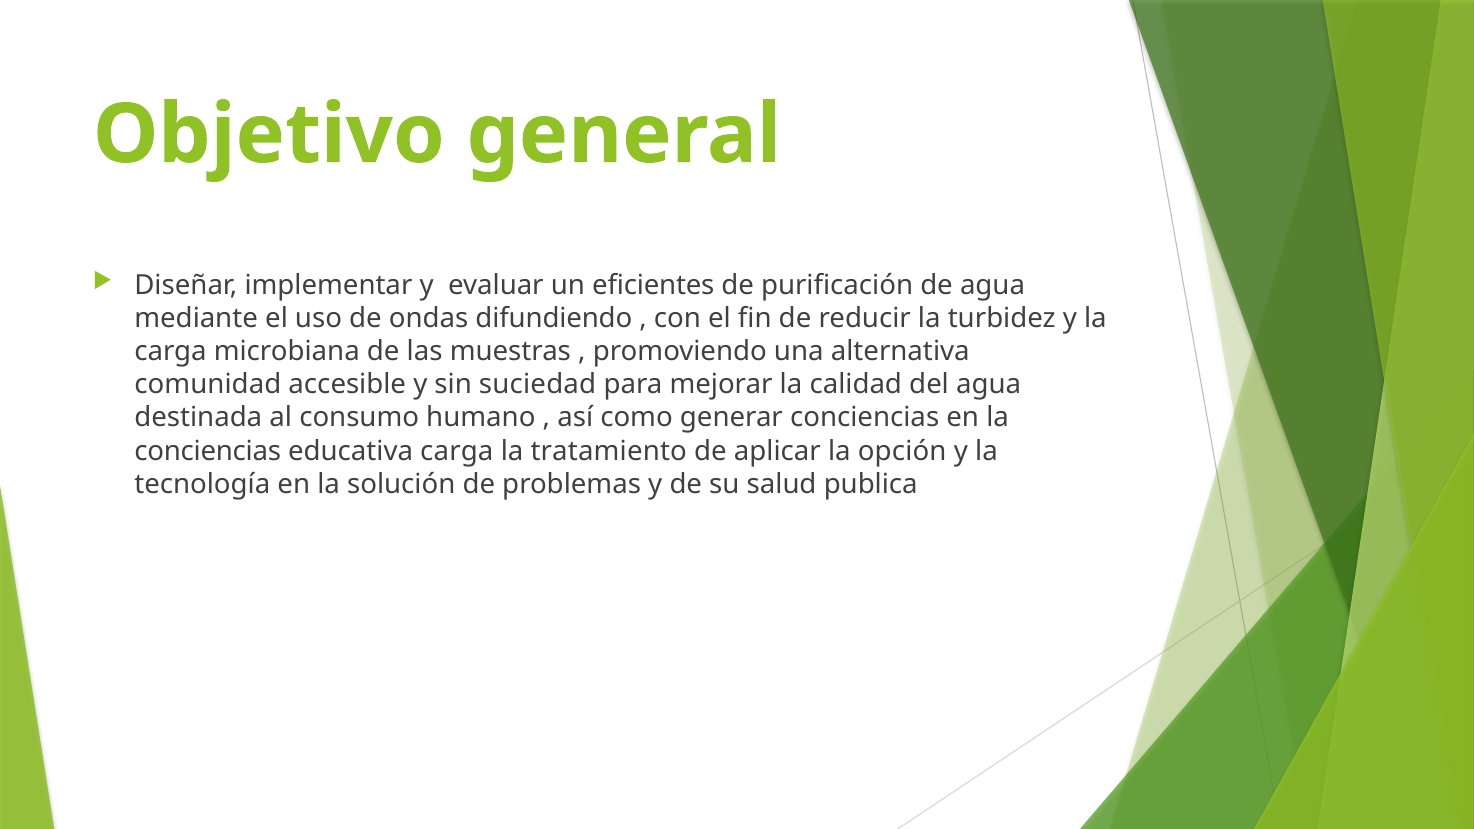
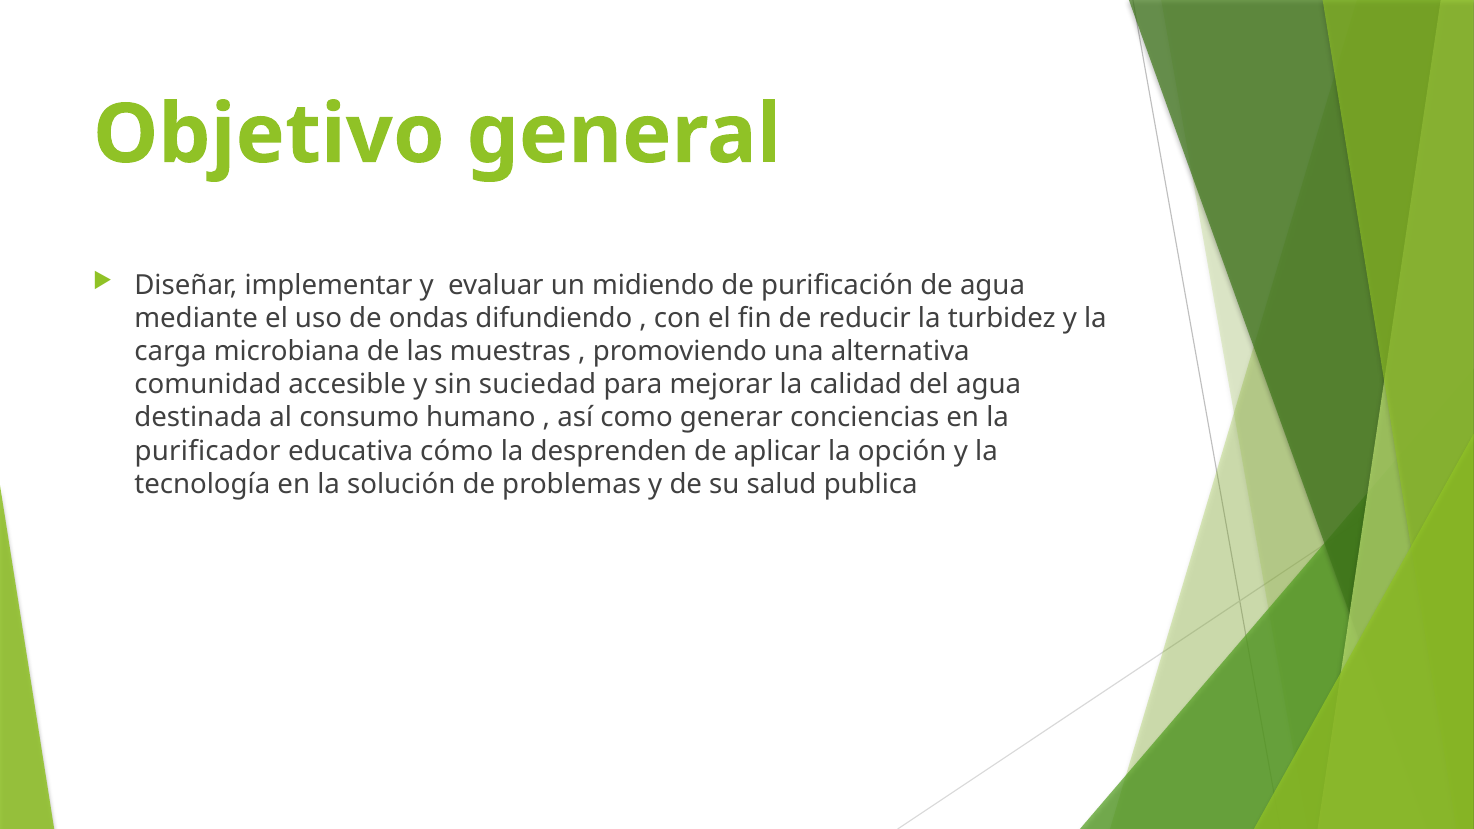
eficientes: eficientes -> midiendo
conciencias at (208, 451): conciencias -> purificador
educativa carga: carga -> cómo
tratamiento: tratamiento -> desprenden
